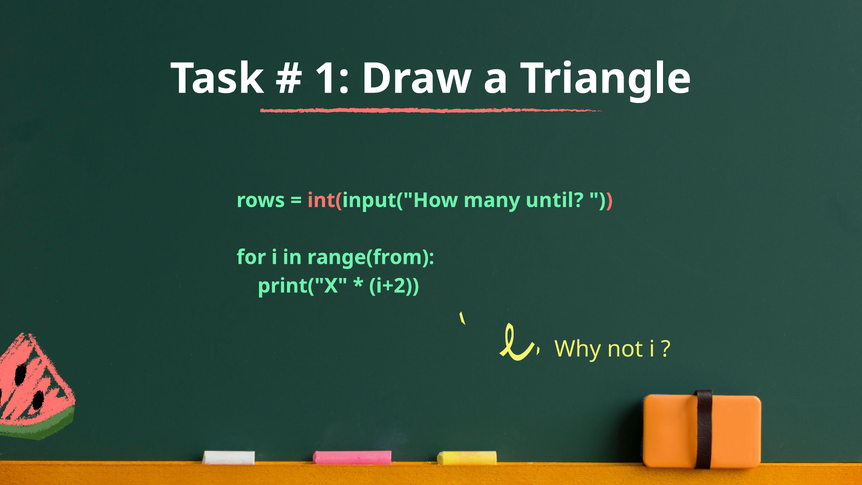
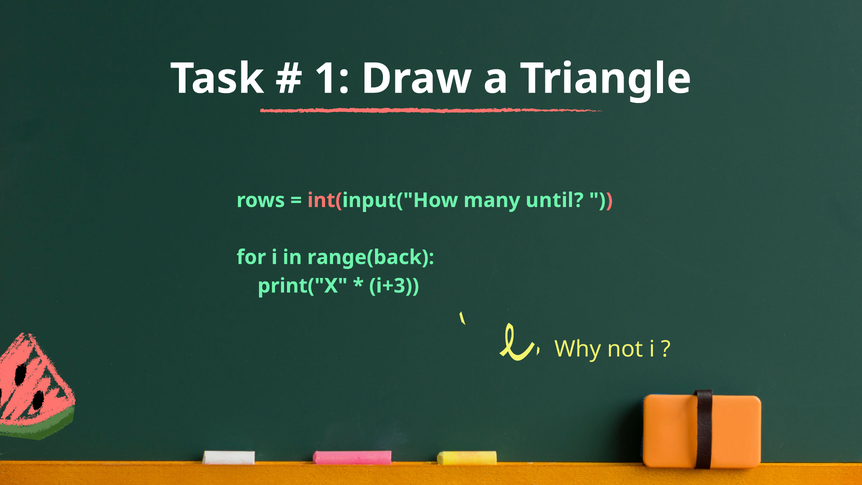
range(from: range(from -> range(back
i+2: i+2 -> i+3
